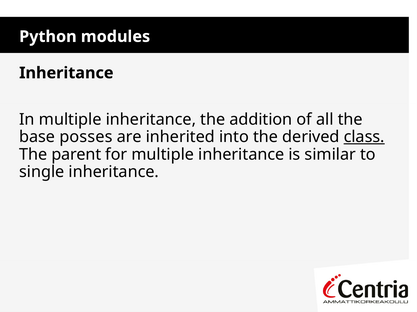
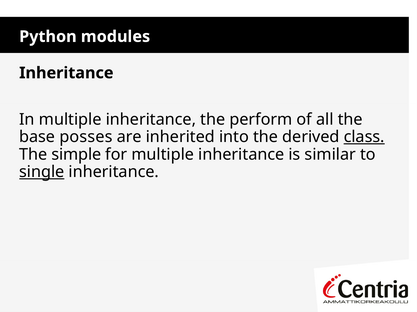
addition: addition -> perform
parent: parent -> simple
single underline: none -> present
